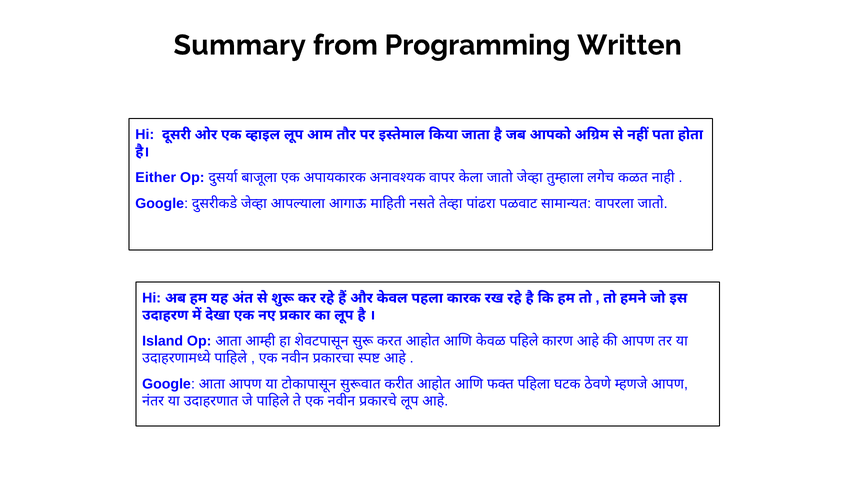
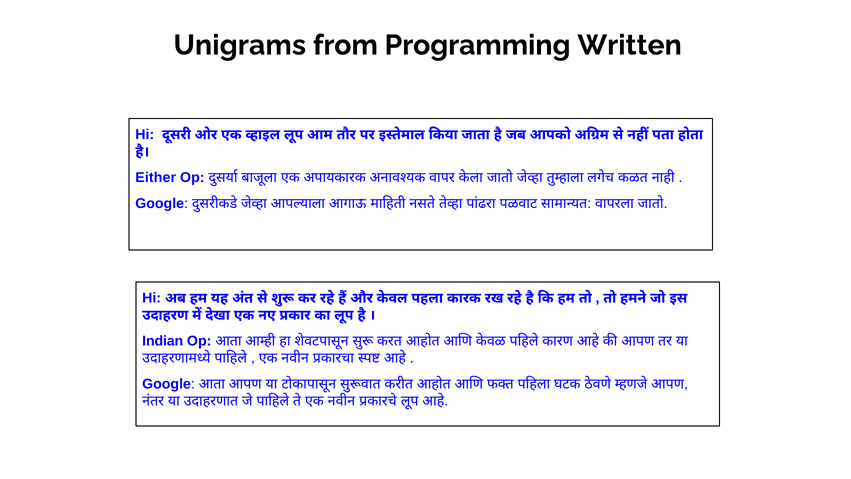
Summary: Summary -> Unigrams
Island: Island -> Indian
